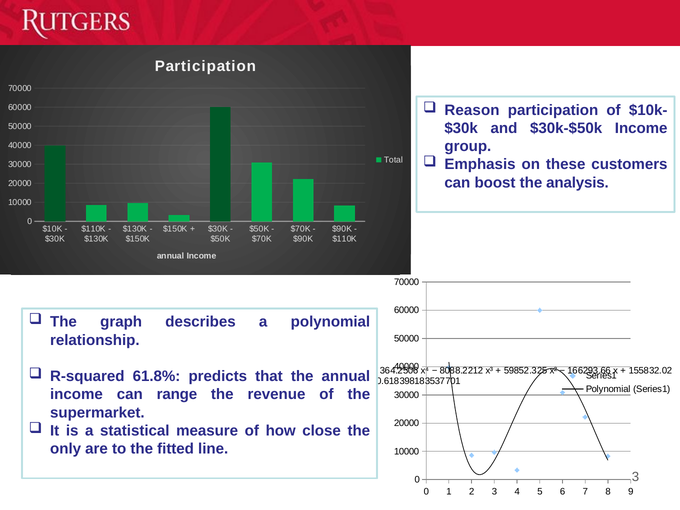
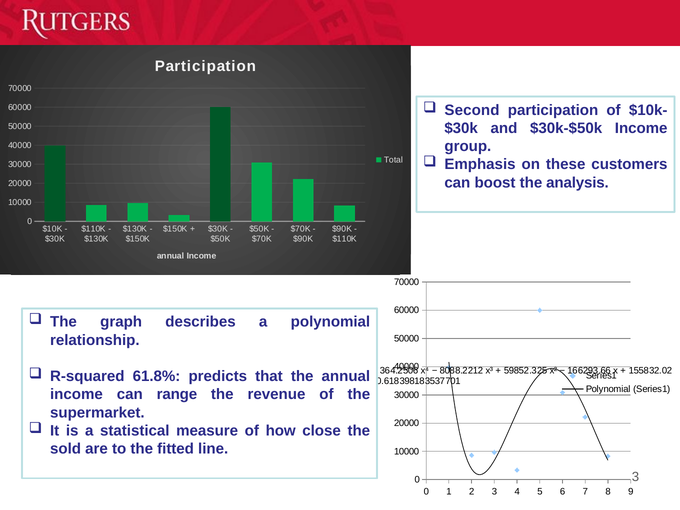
Reason: Reason -> Second
only: only -> sold
